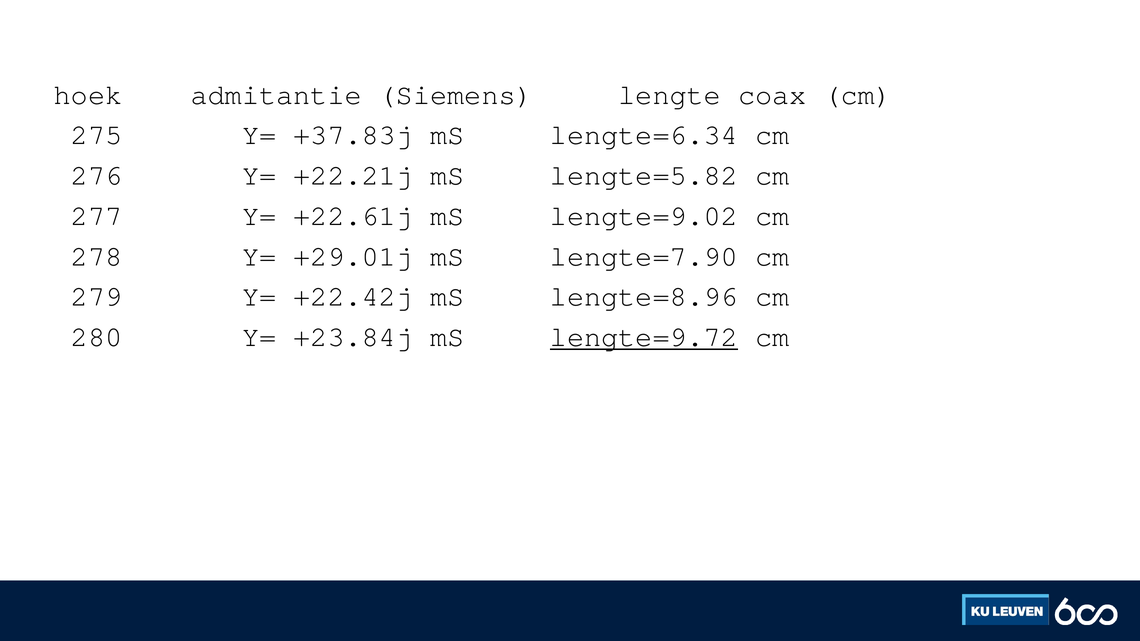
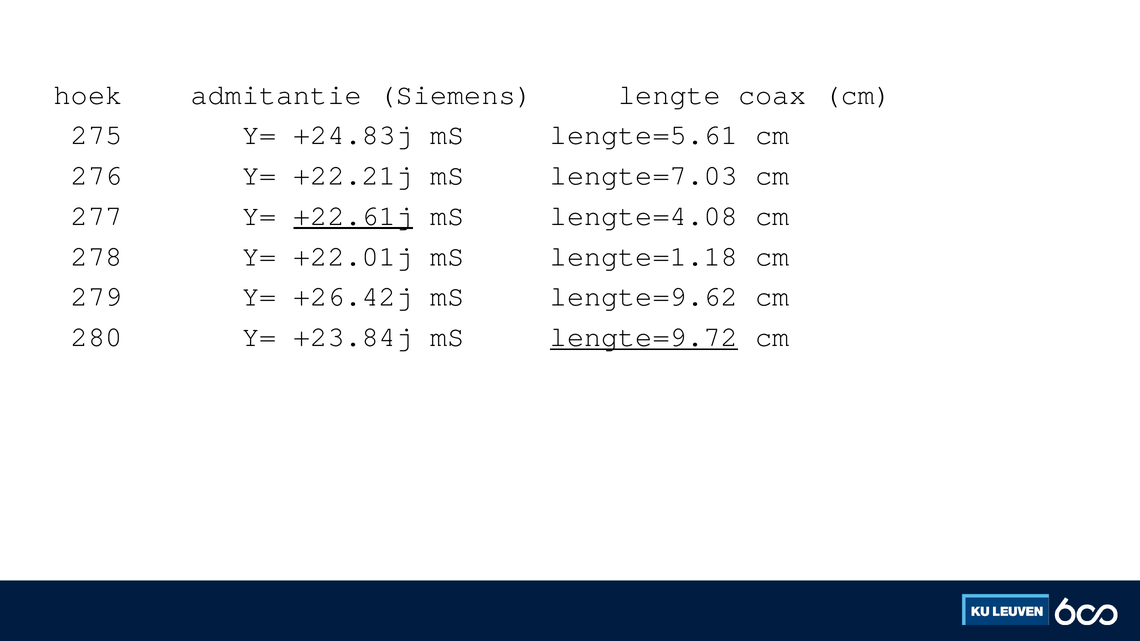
+37.83j: +37.83j -> +24.83j
lengte=6.34: lengte=6.34 -> lengte=5.61
lengte=5.82: lengte=5.82 -> lengte=7.03
+22.61j underline: none -> present
lengte=9.02: lengte=9.02 -> lengte=4.08
+29.01j: +29.01j -> +22.01j
lengte=7.90: lengte=7.90 -> lengte=1.18
+22.42j: +22.42j -> +26.42j
lengte=8.96: lengte=8.96 -> lengte=9.62
